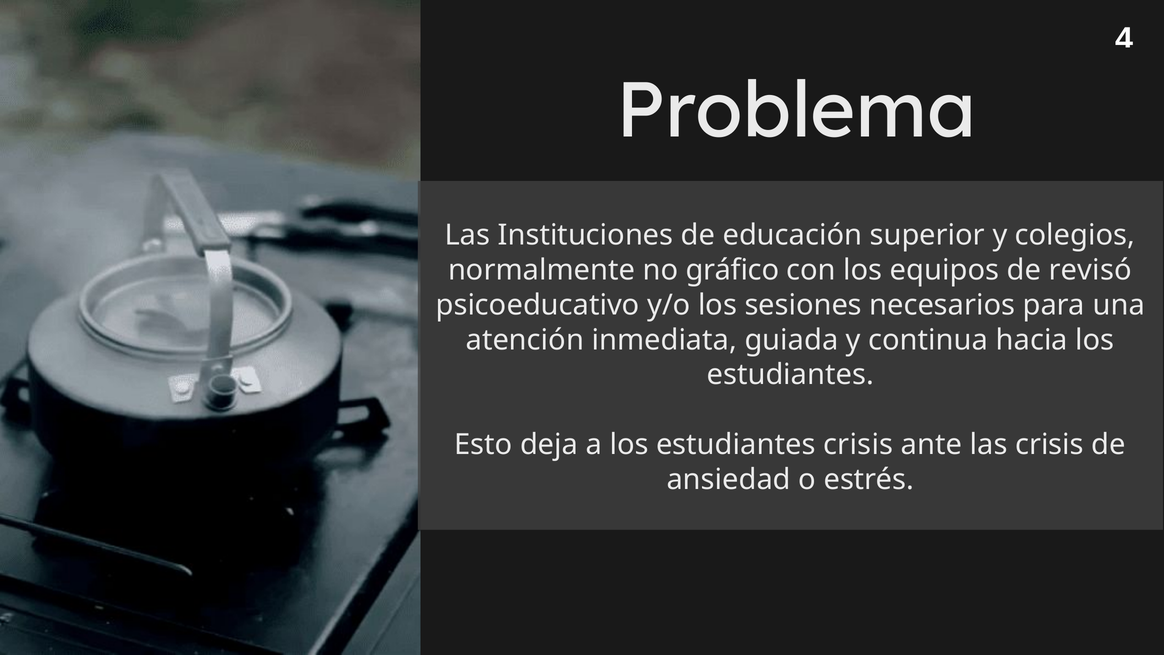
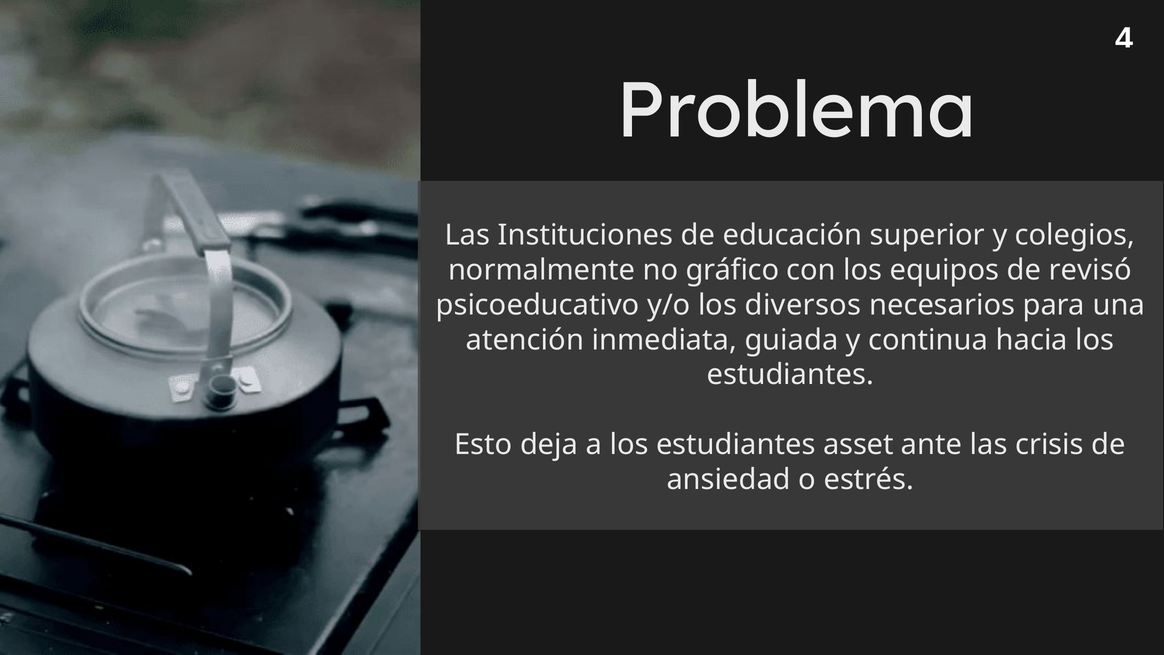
sesiones: sesiones -> diversos
estudiantes crisis: crisis -> asset
